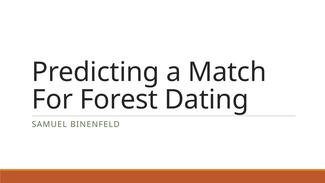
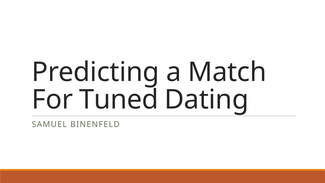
Forest: Forest -> Tuned
